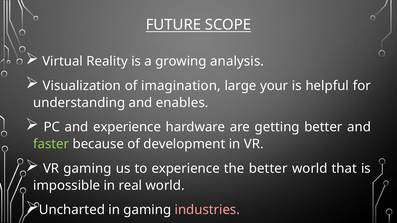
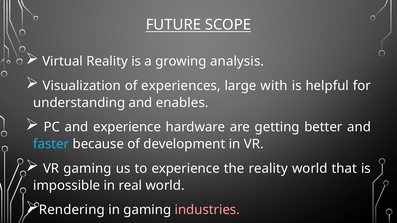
imagination: imagination -> experiences
your: your -> with
faster colour: light green -> light blue
the better: better -> reality
Uncharted: Uncharted -> Rendering
